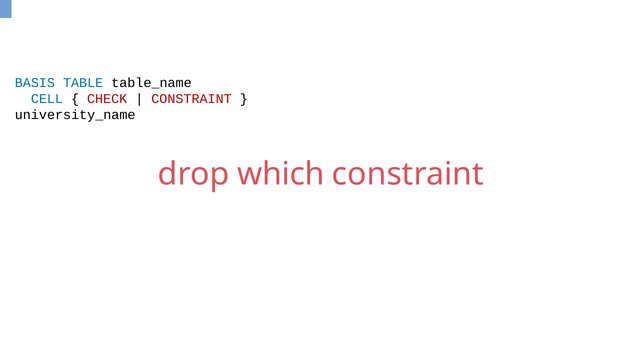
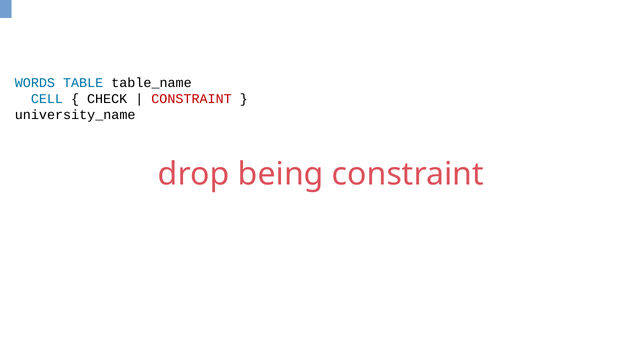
BASIS: BASIS -> WORDS
CHECK colour: red -> black
which: which -> being
